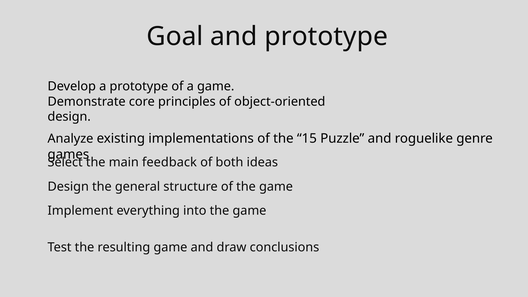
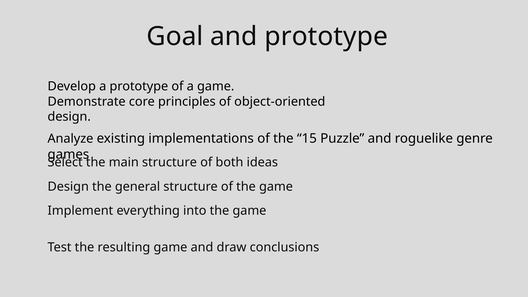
main feedback: feedback -> structure
